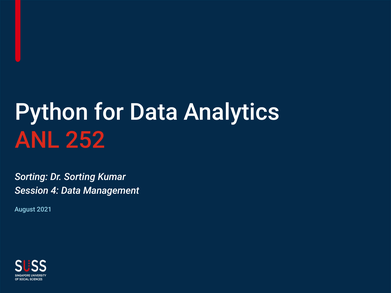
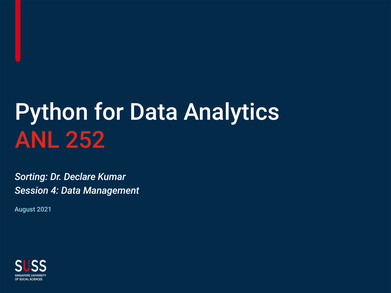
Dr Sorting: Sorting -> Declare
